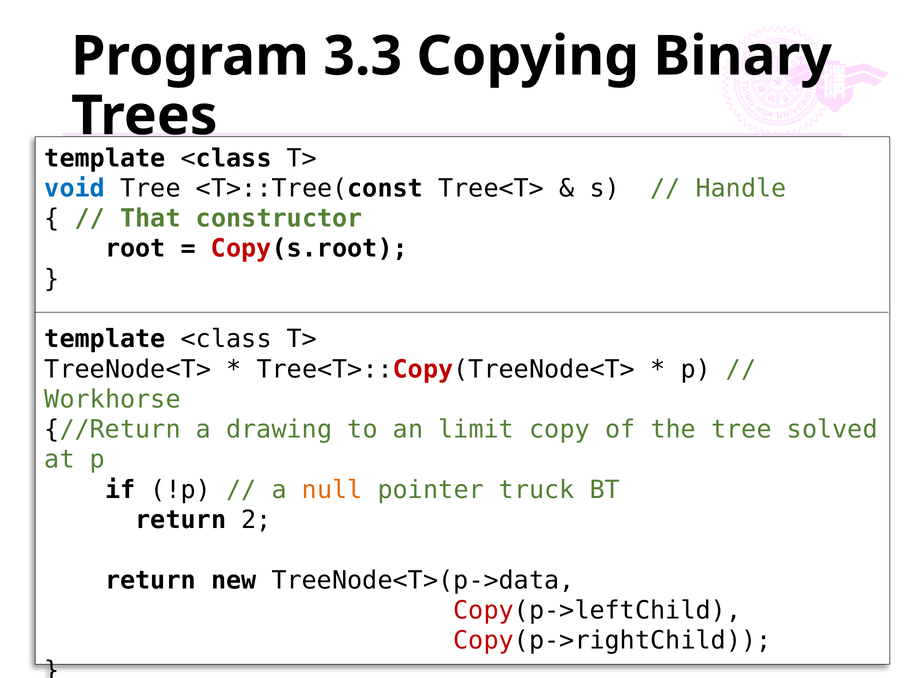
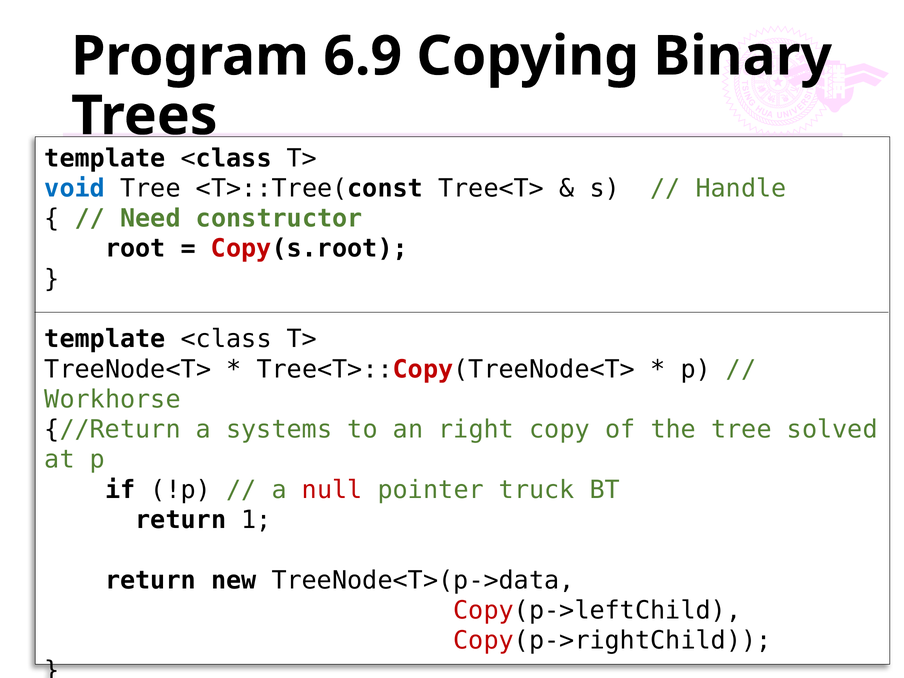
3.3: 3.3 -> 6.9
That: That -> Need
drawing: drawing -> systems
limit: limit -> right
null colour: orange -> red
2: 2 -> 1
